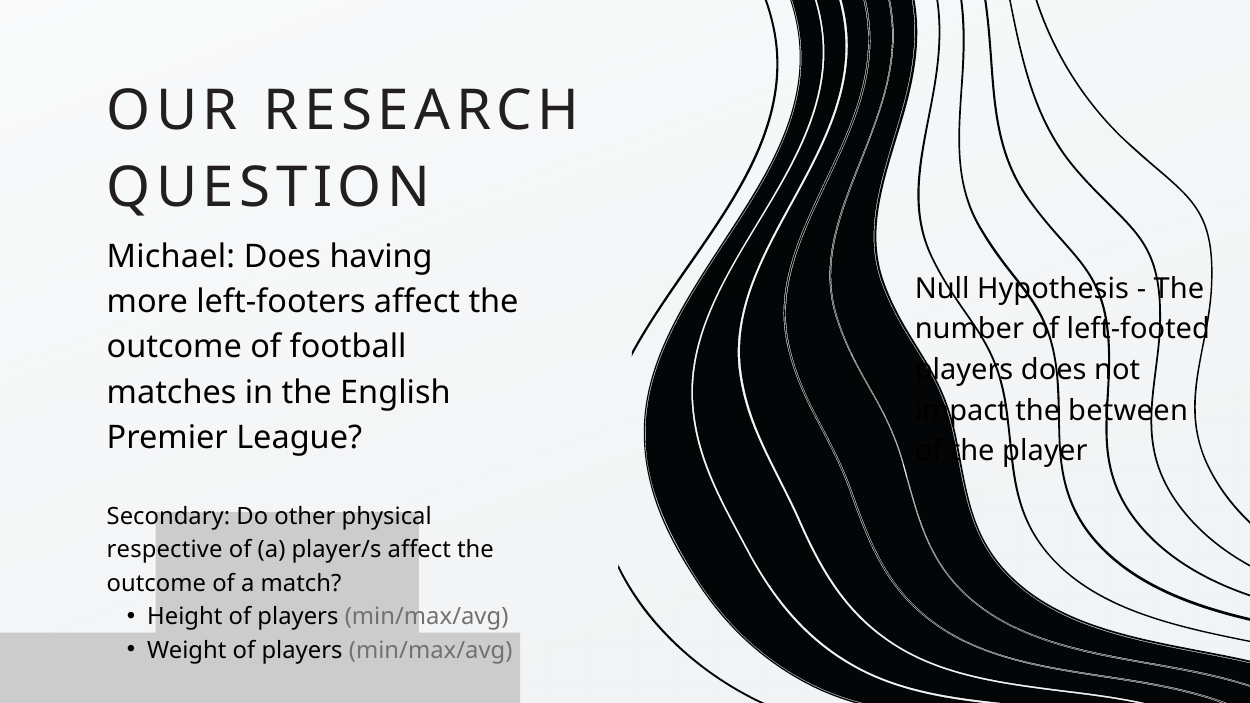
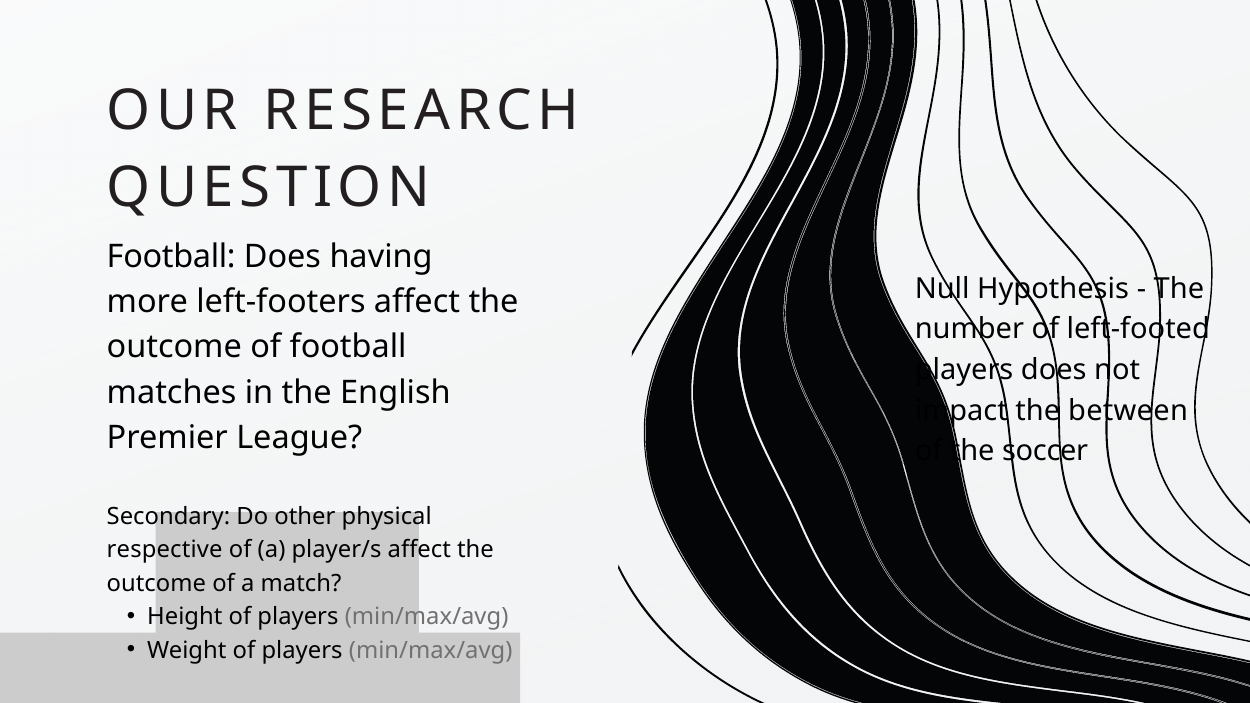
Michael at (171, 256): Michael -> Football
player: player -> soccer
